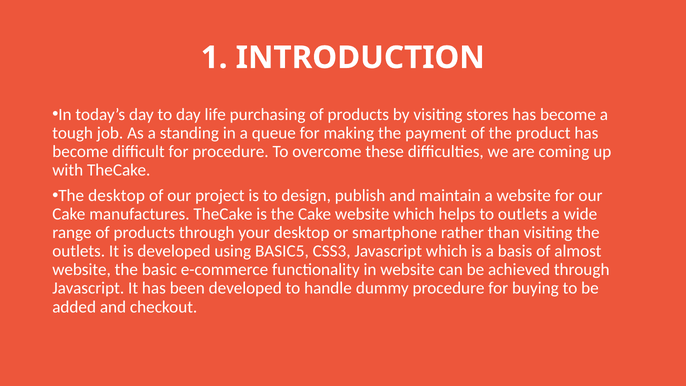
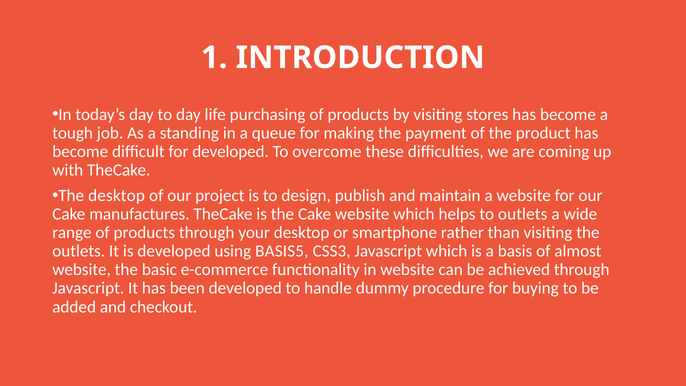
for procedure: procedure -> developed
BASIC5: BASIC5 -> BASIS5
